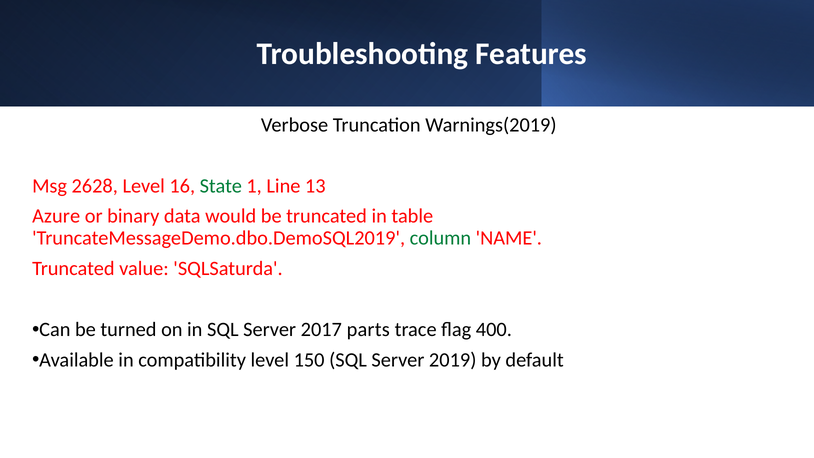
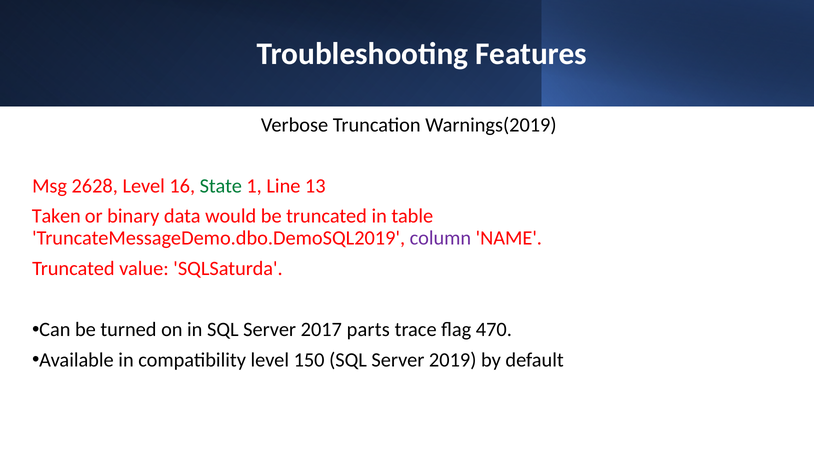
Azure: Azure -> Taken
column colour: green -> purple
400: 400 -> 470
